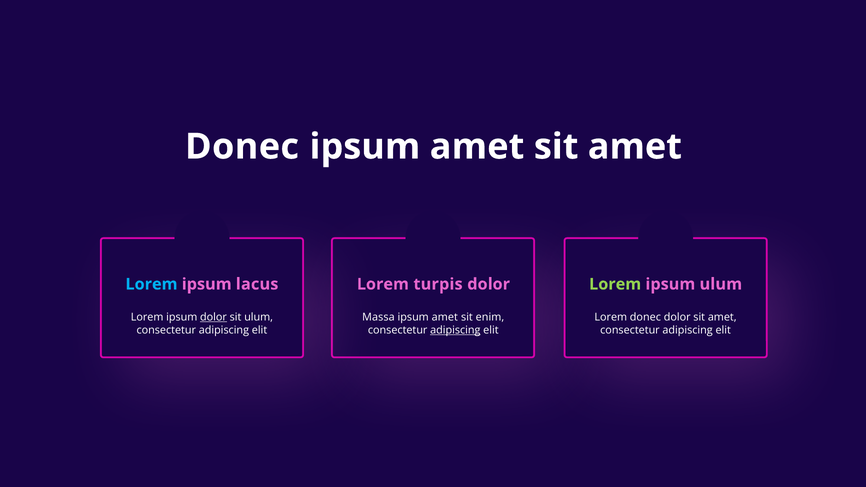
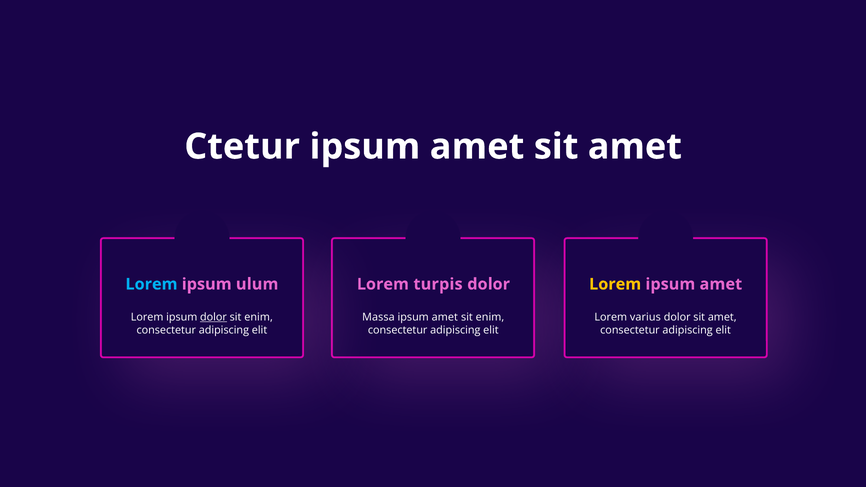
Donec at (242, 147): Donec -> Ctetur
lacus: lacus -> ulum
Lorem at (615, 284) colour: light green -> yellow
ulum at (721, 284): ulum -> amet
ulum at (259, 317): ulum -> enim
Lorem donec: donec -> varius
adipiscing at (455, 330) underline: present -> none
